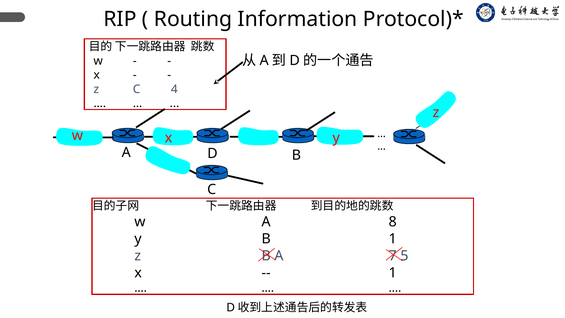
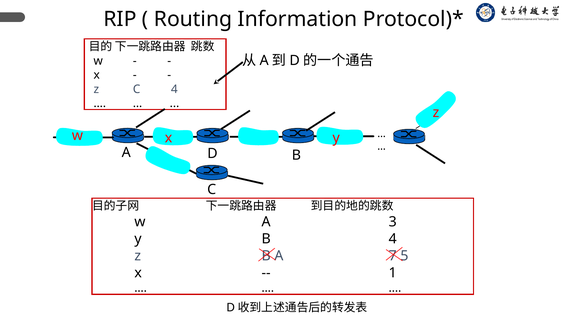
8: 8 -> 3
B 1: 1 -> 4
